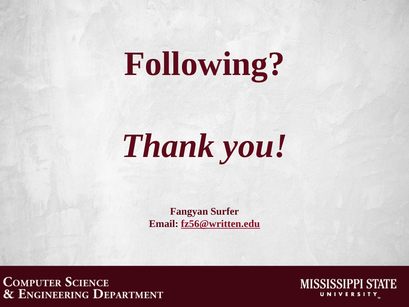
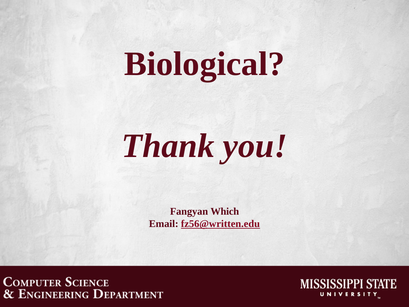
Following: Following -> Biological
Surfer: Surfer -> Which
